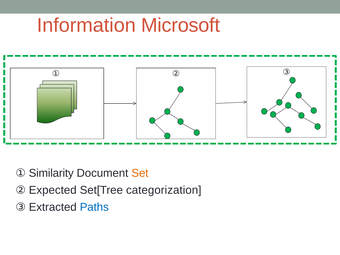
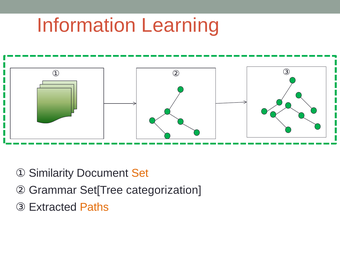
Microsoft: Microsoft -> Learning
Expected: Expected -> Grammar
Paths colour: blue -> orange
